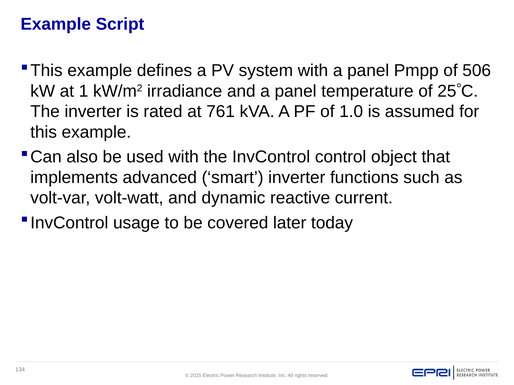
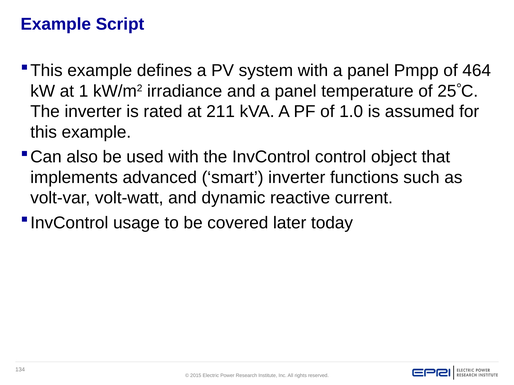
506: 506 -> 464
761: 761 -> 211
